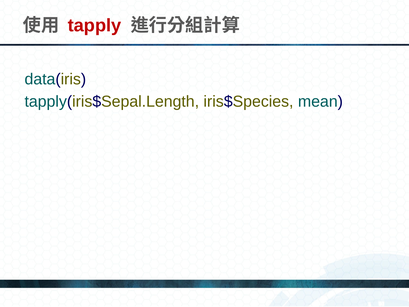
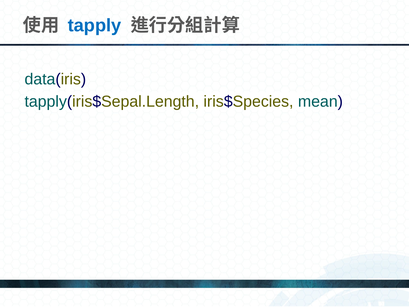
tapply colour: red -> blue
